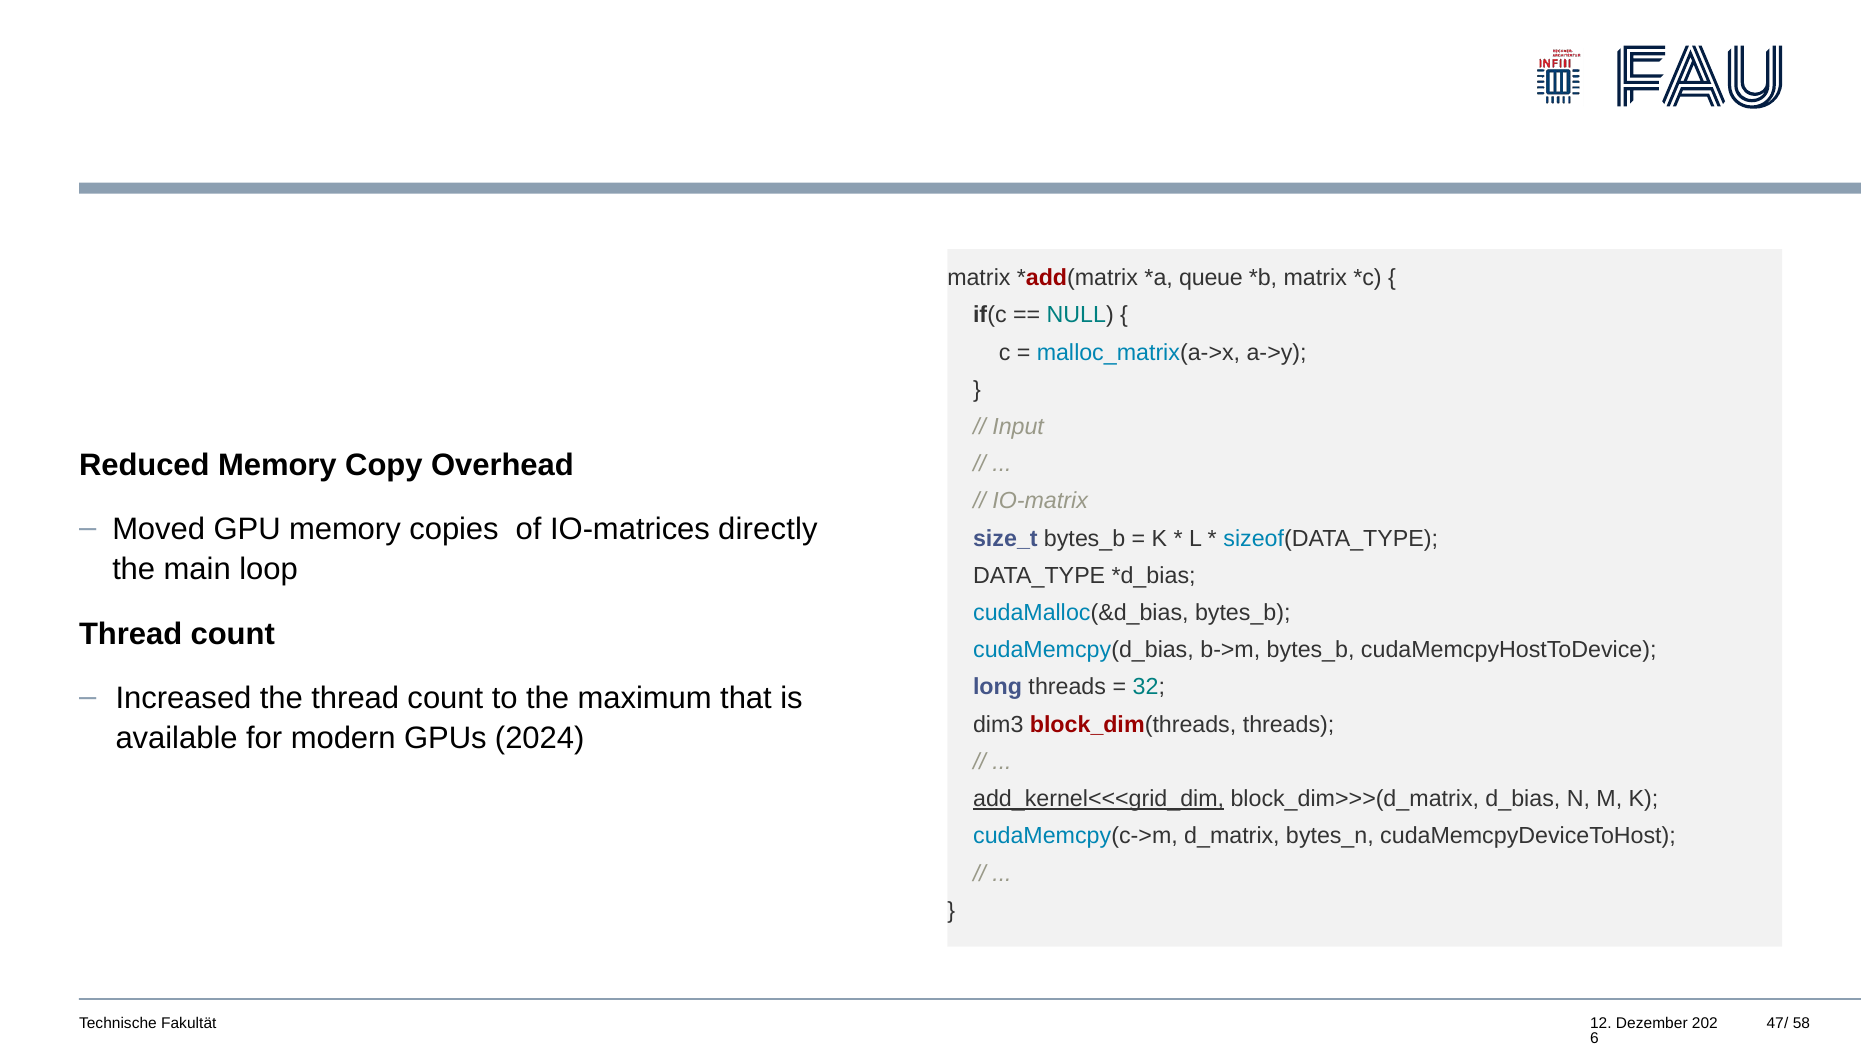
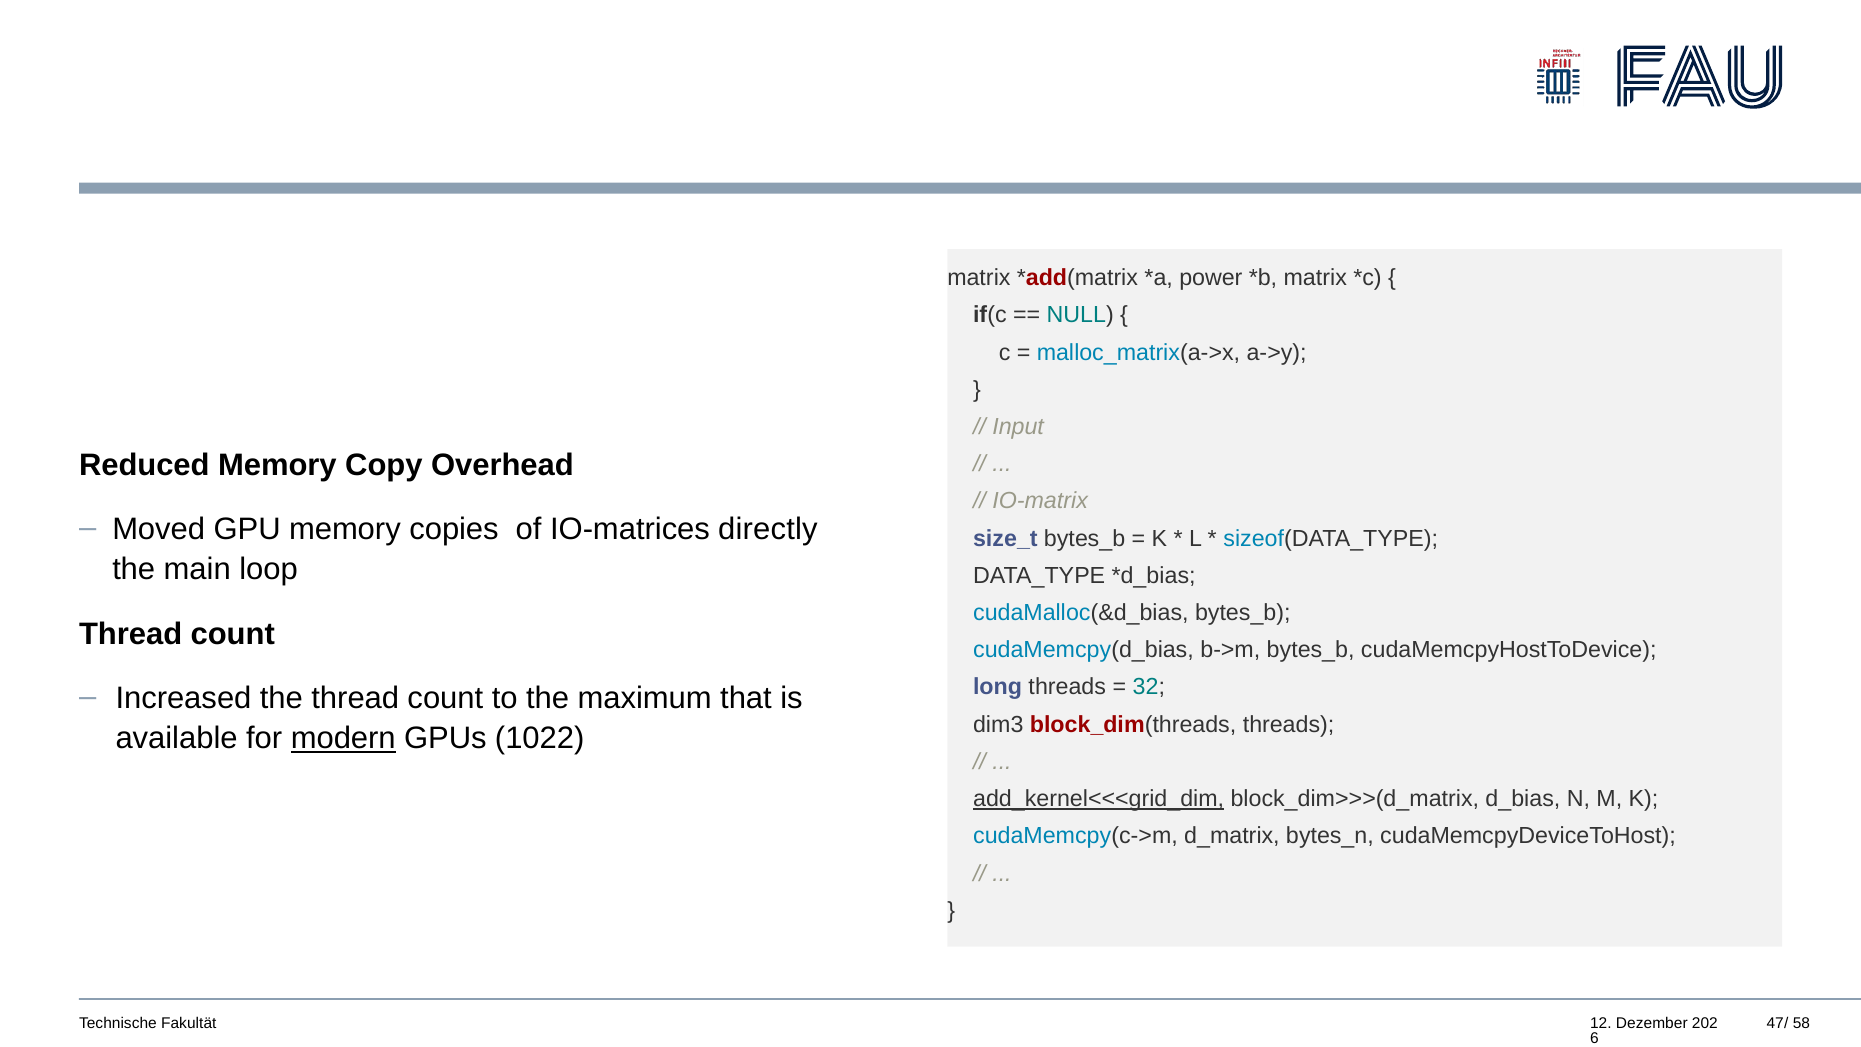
queue: queue -> power
modern underline: none -> present
2024: 2024 -> 1022
